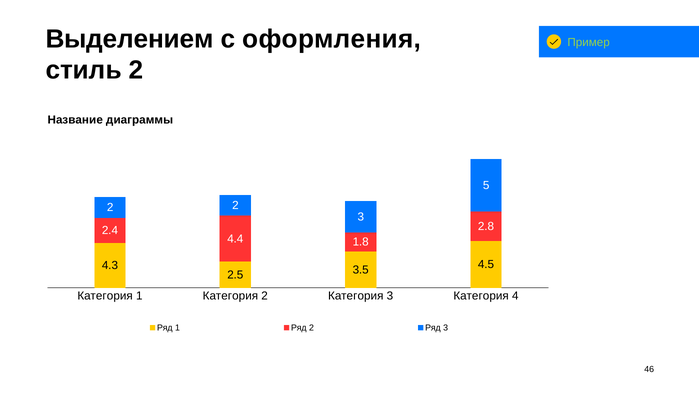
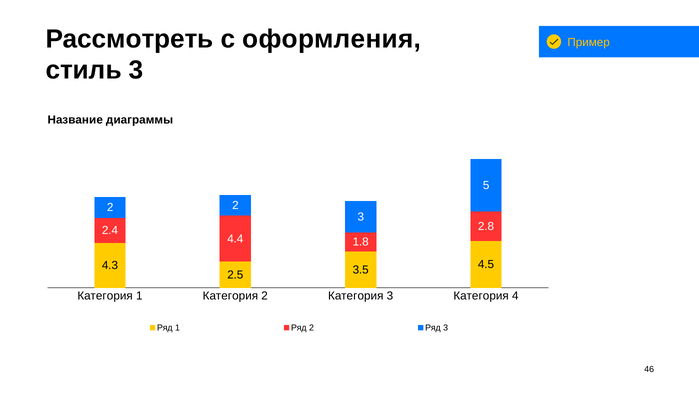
Выделением: Выделением -> Рассмотреть
Пример colour: light green -> yellow
стиль 2: 2 -> 3
